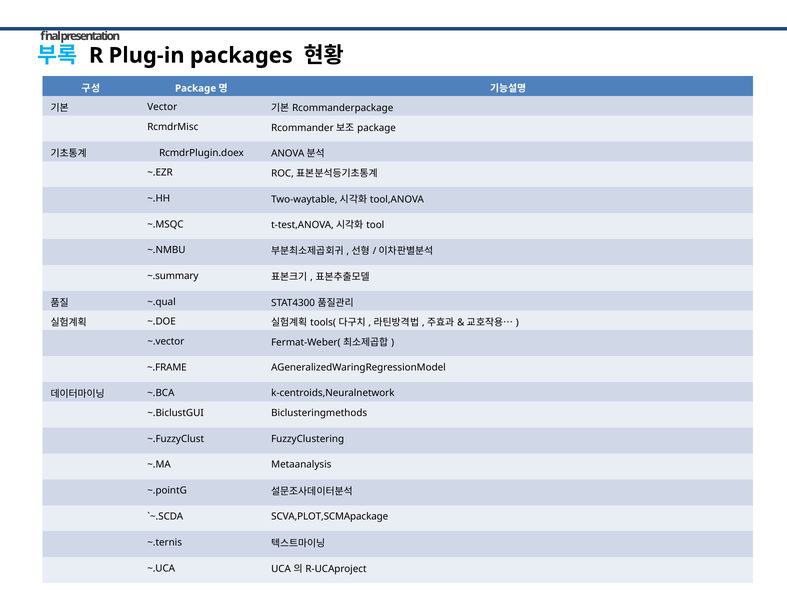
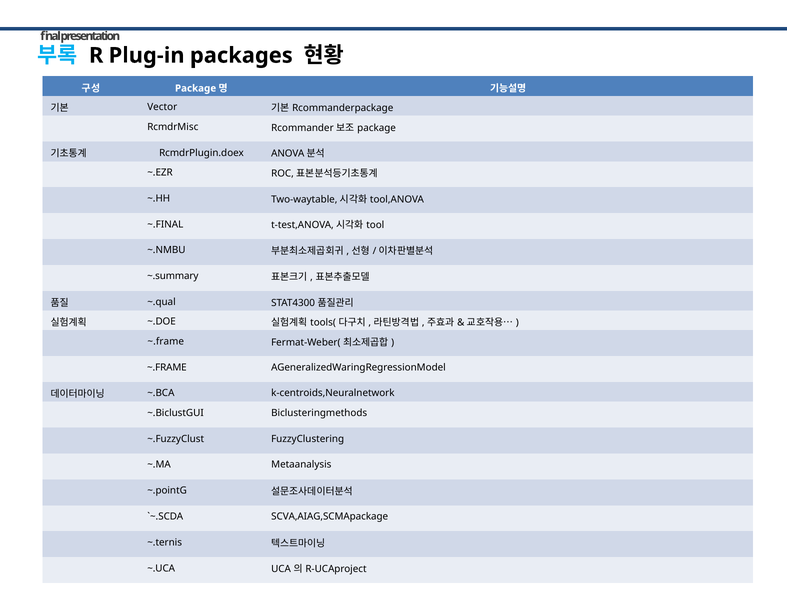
~.MSQC: ~.MSQC -> ~.FINAL
~.vector at (166, 342): ~.vector -> ~.frame
SCVA,PLOT,SCMApackage: SCVA,PLOT,SCMApackage -> SCVA,AIAG,SCMApackage
